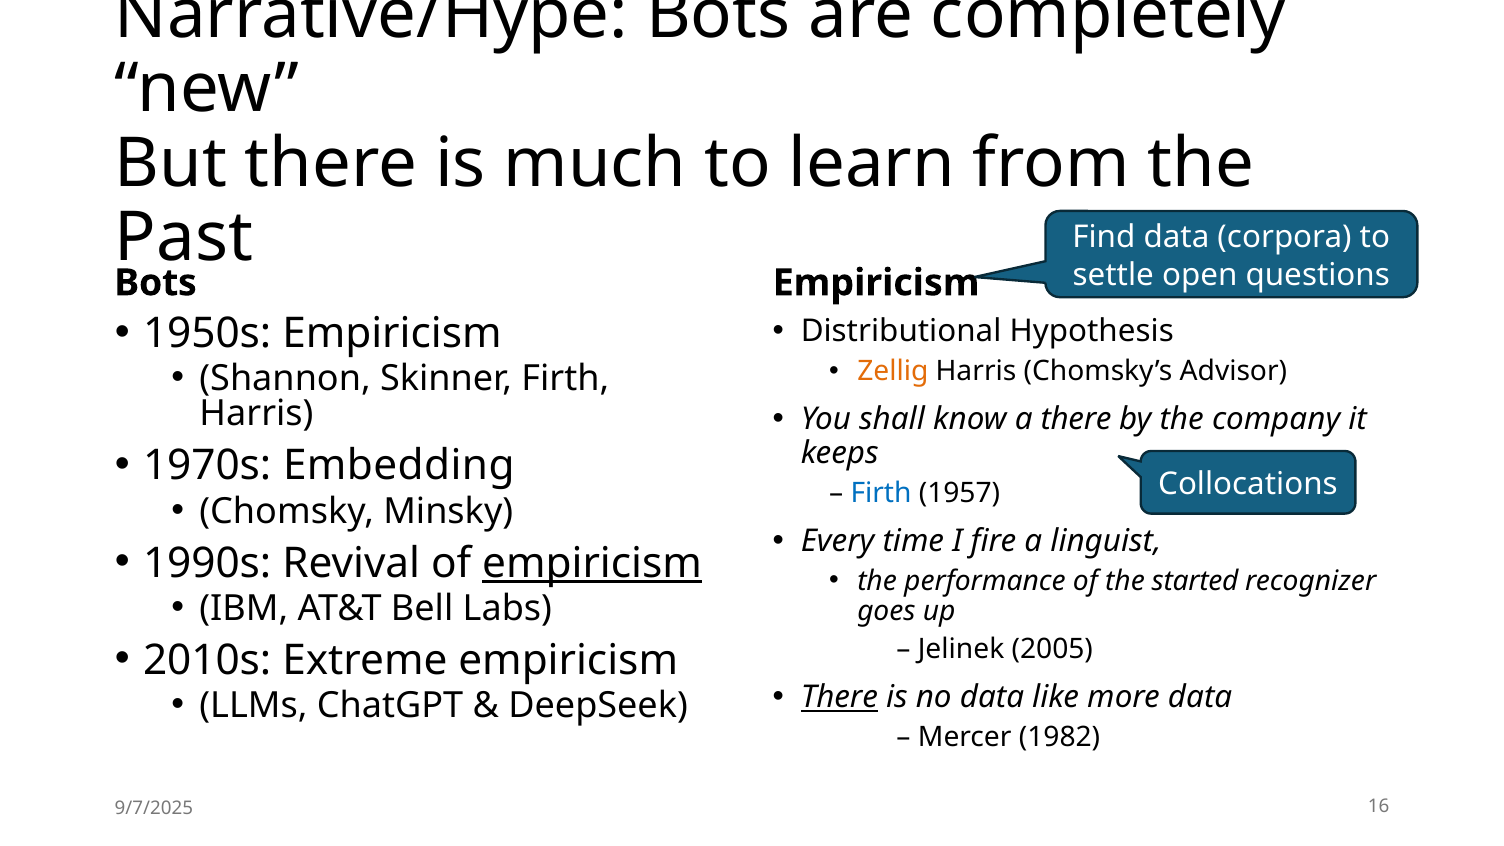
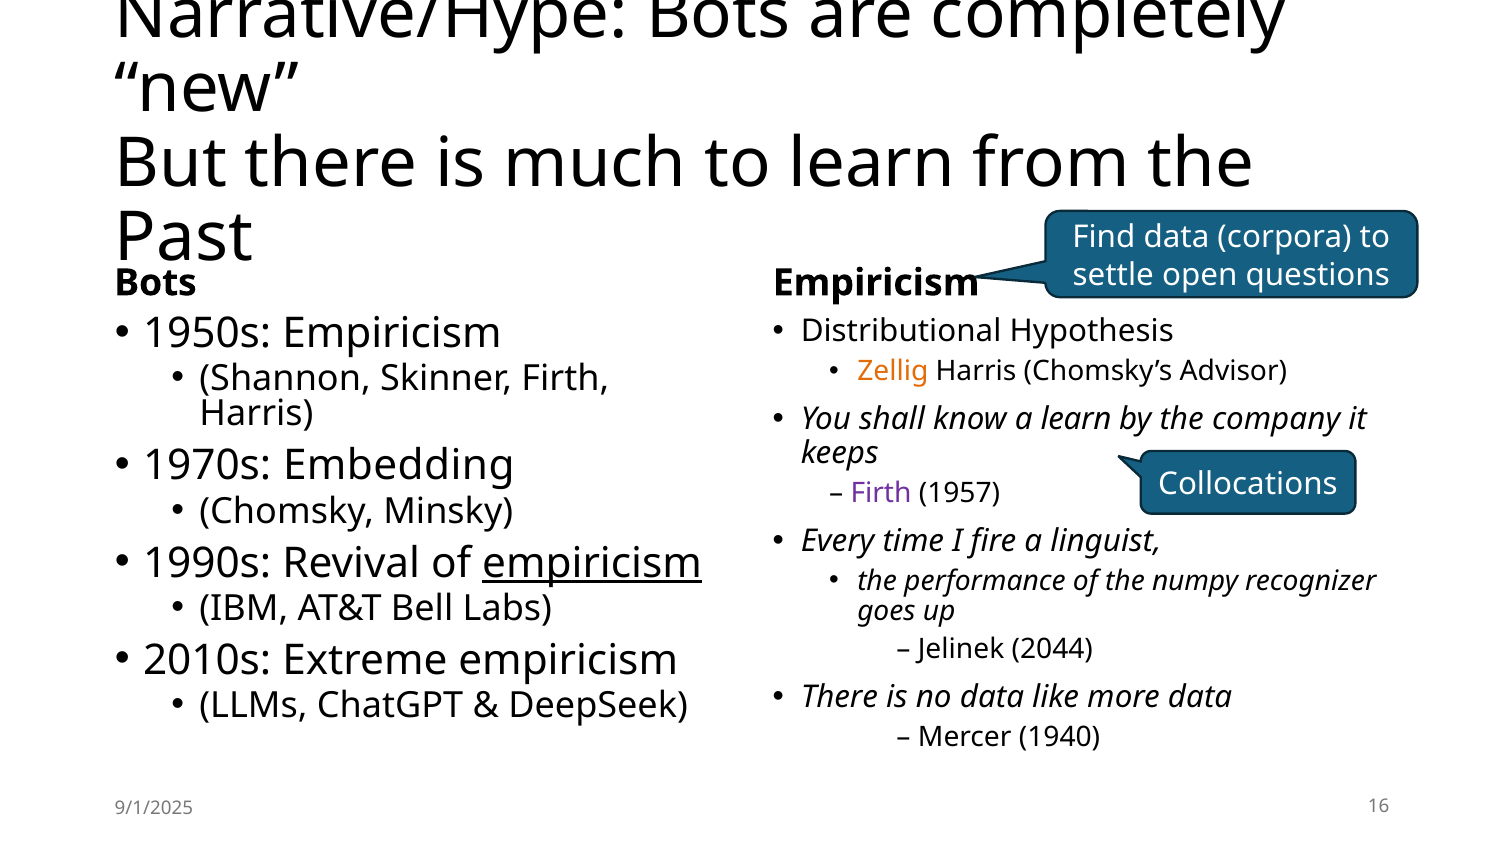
a there: there -> learn
Firth at (881, 493) colour: blue -> purple
started: started -> numpy
2005: 2005 -> 2044
There at (839, 697) underline: present -> none
1982: 1982 -> 1940
9/7/2025: 9/7/2025 -> 9/1/2025
